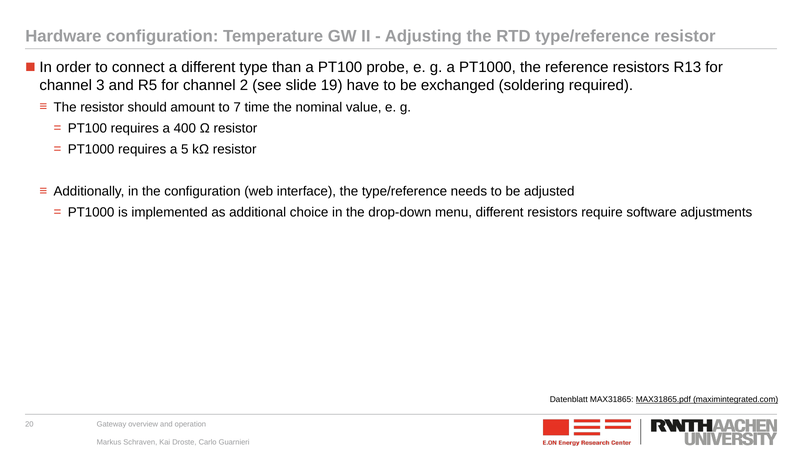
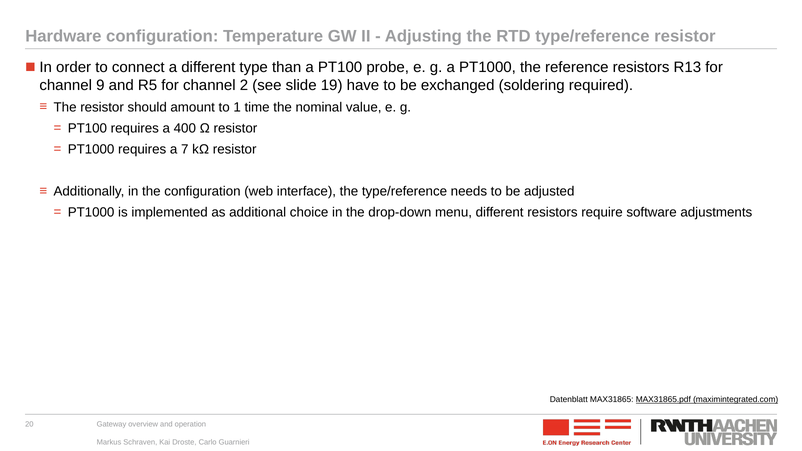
3: 3 -> 9
7: 7 -> 1
5: 5 -> 7
